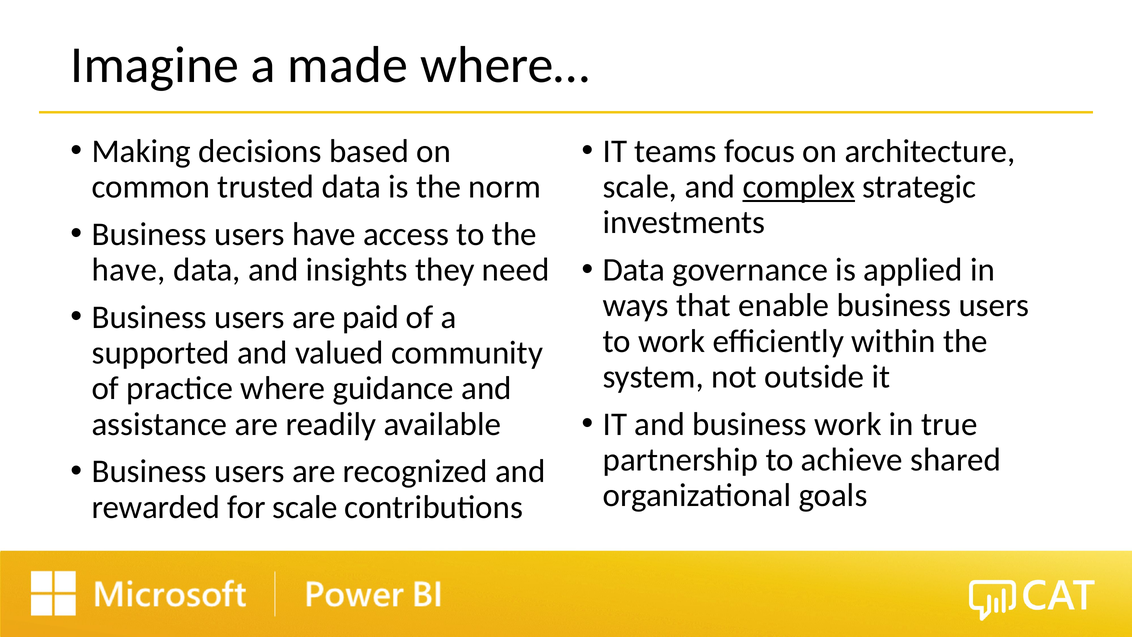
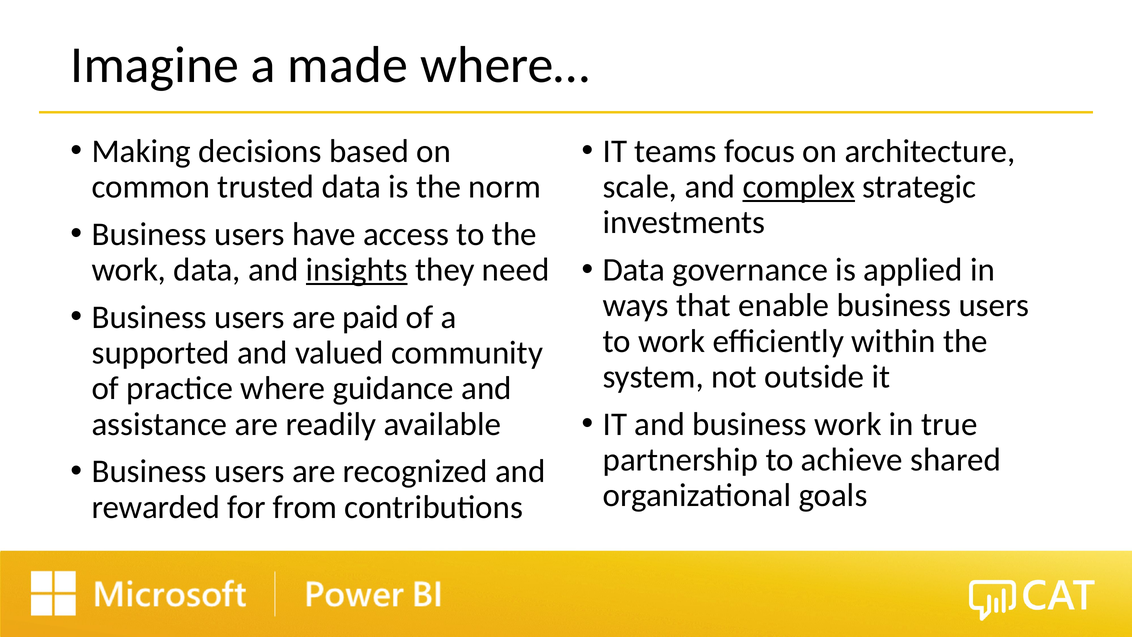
have at (129, 270): have -> work
insights underline: none -> present
for scale: scale -> from
